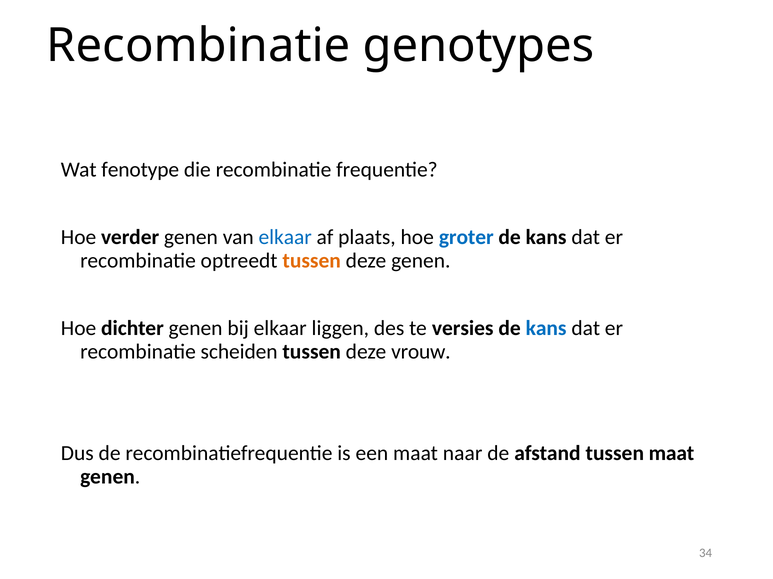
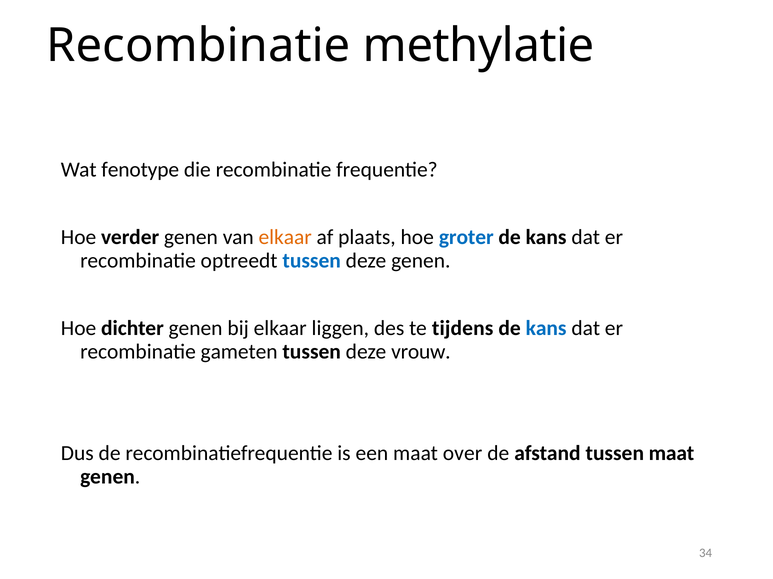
genotypes: genotypes -> methylatie
elkaar at (285, 238) colour: blue -> orange
tussen at (312, 261) colour: orange -> blue
versies: versies -> tijdens
scheiden: scheiden -> gameten
naar: naar -> over
